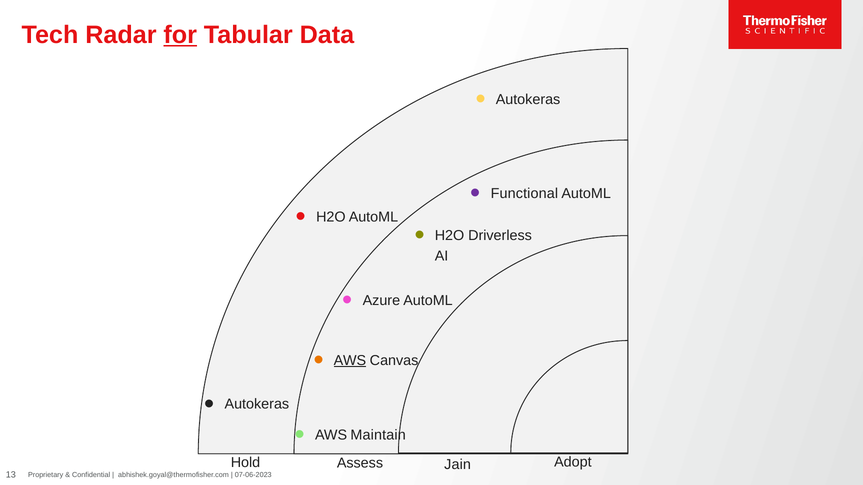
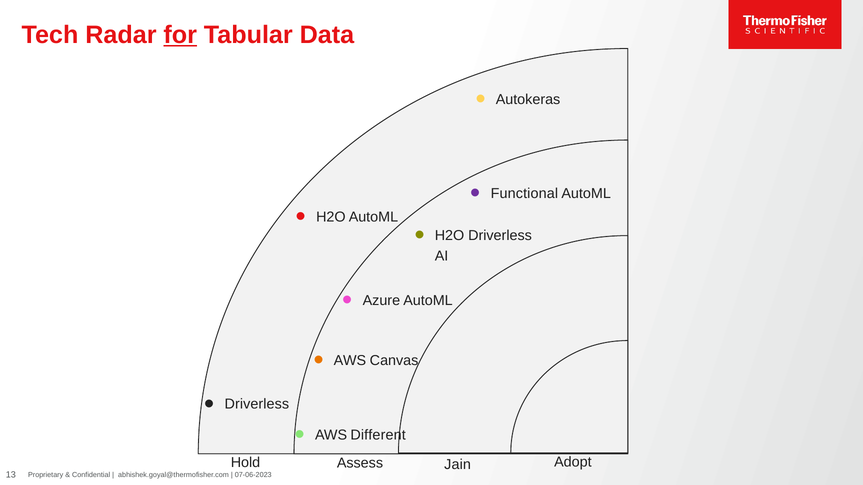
AWS at (350, 361) underline: present -> none
Autokeras at (257, 404): Autokeras -> Driverless
Maintain: Maintain -> Different
